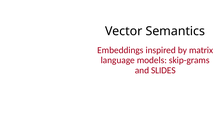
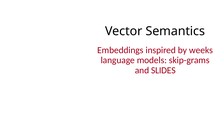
matrix: matrix -> weeks
